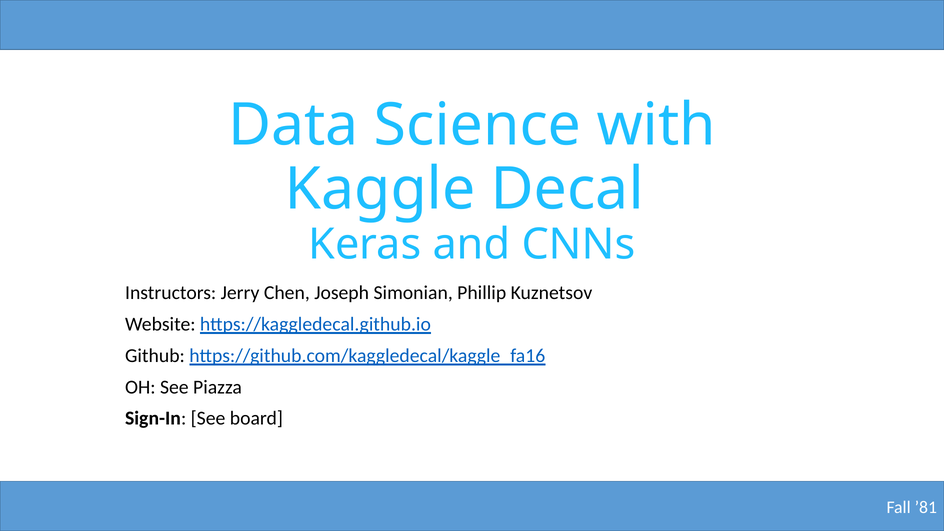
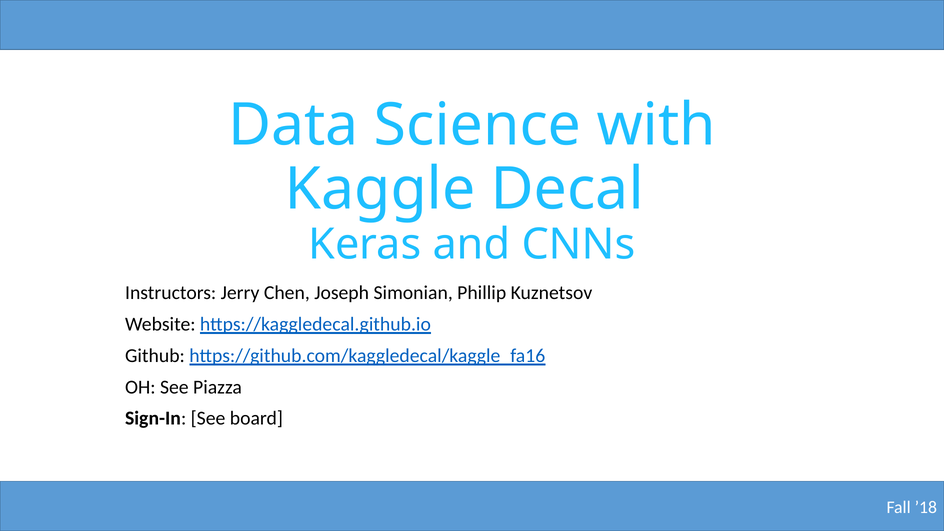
’81: ’81 -> ’18
